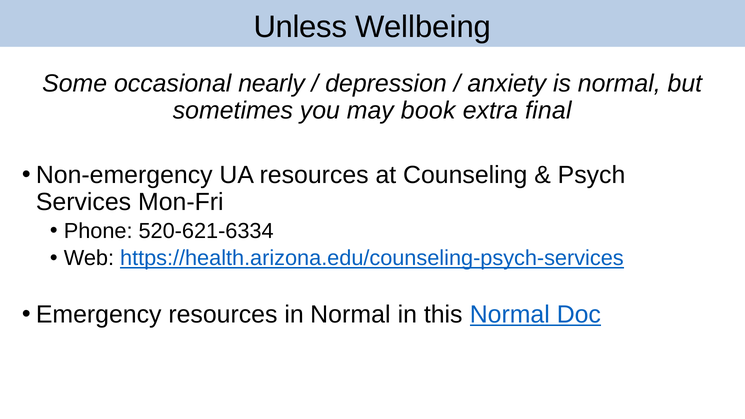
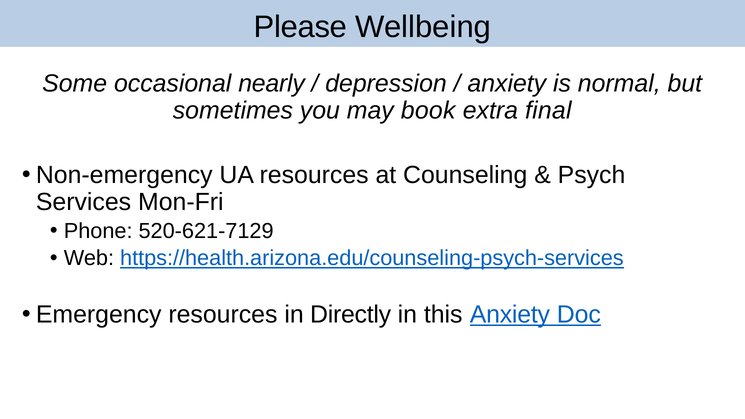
Unless: Unless -> Please
520-621-6334: 520-621-6334 -> 520-621-7129
in Normal: Normal -> Directly
this Normal: Normal -> Anxiety
